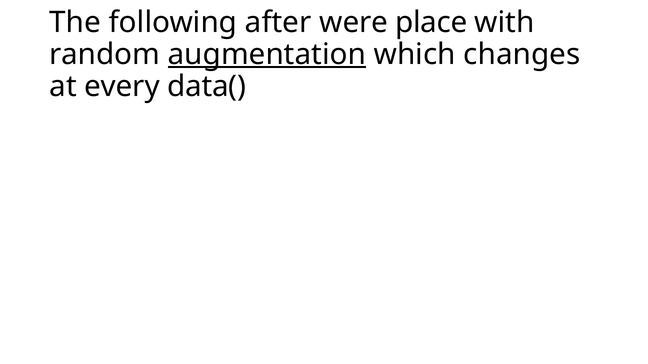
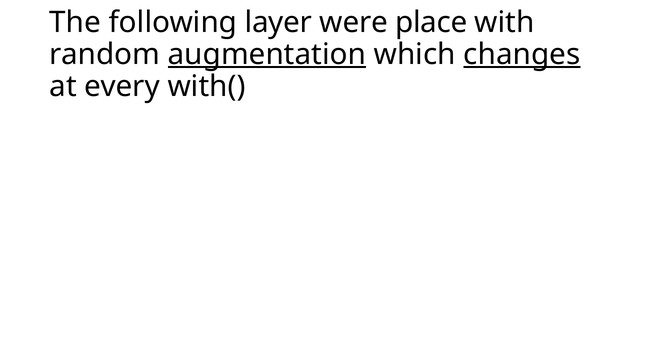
after: after -> layer
changes underline: none -> present
data(: data( -> with(
